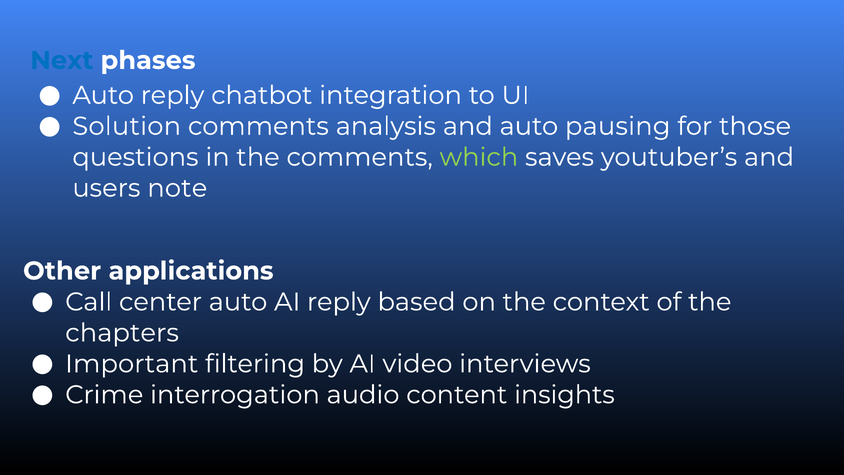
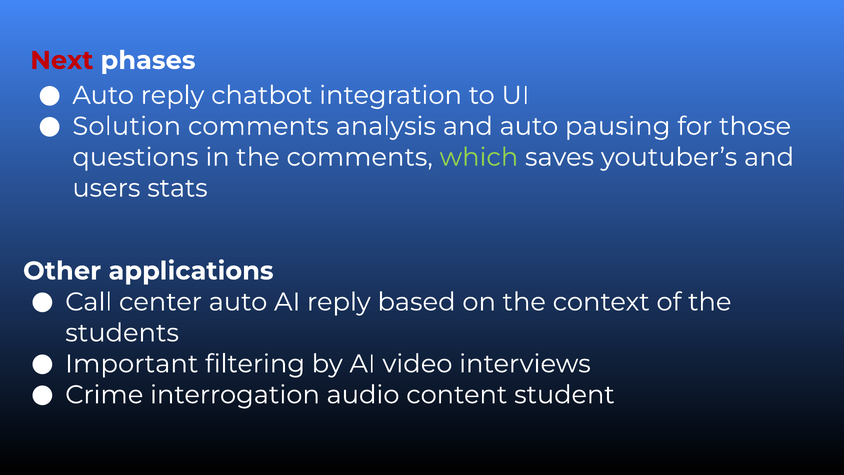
Next colour: blue -> red
note: note -> stats
chapters: chapters -> students
insights: insights -> student
